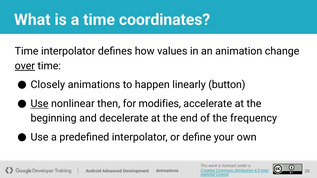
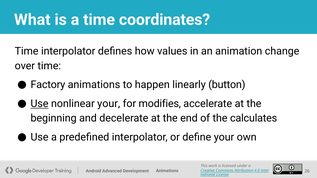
over underline: present -> none
Closely: Closely -> Factory
nonlinear then: then -> your
frequency: frequency -> calculates
